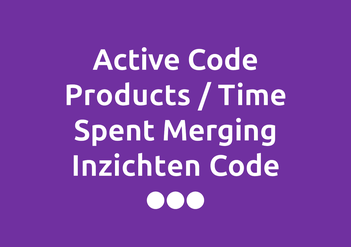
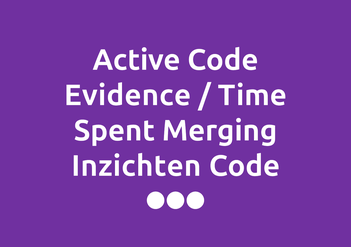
Products: Products -> Evidence
